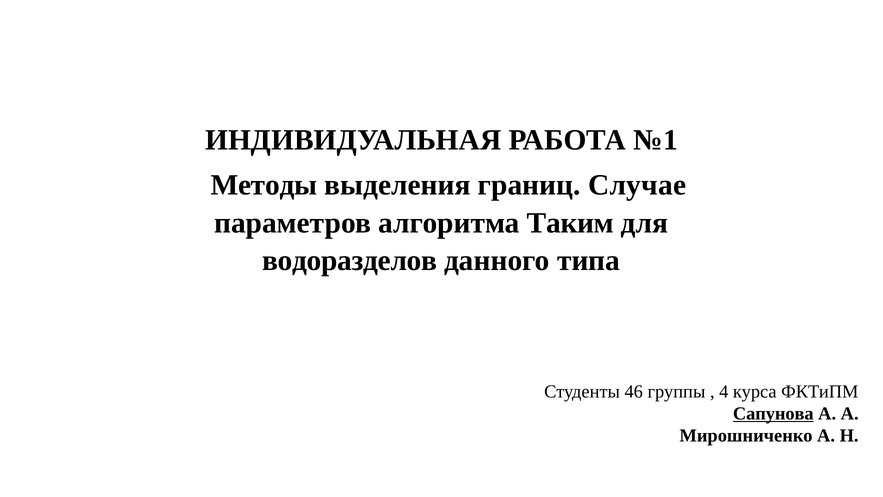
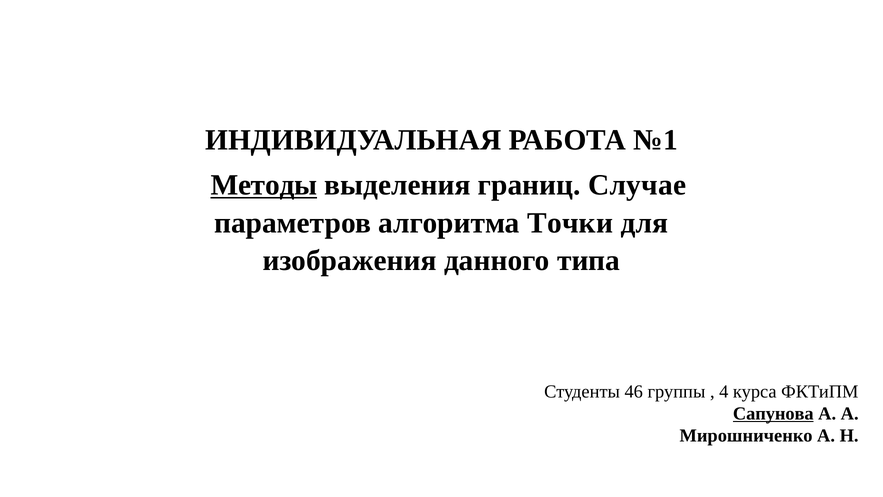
Методы underline: none -> present
Таким: Таким -> Точки
водоразделов: водоразделов -> изображения
